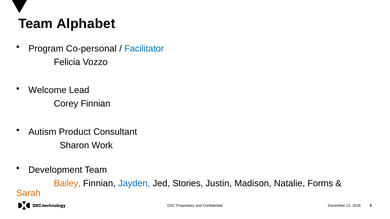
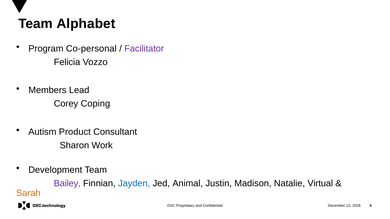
Facilitator colour: blue -> purple
Welcome: Welcome -> Members
Corey Finnian: Finnian -> Coping
Bailey colour: orange -> purple
Stories: Stories -> Animal
Forms: Forms -> Virtual
